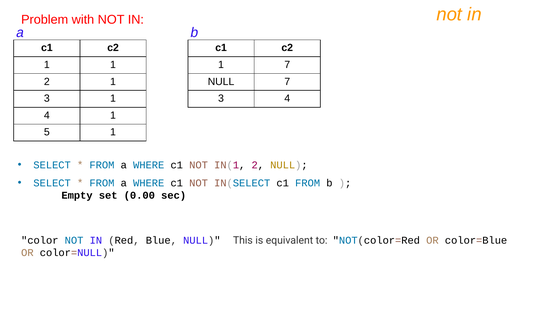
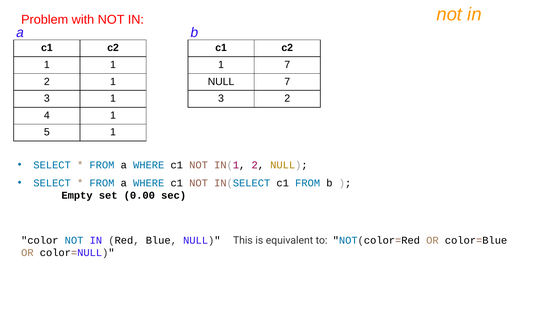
3 4: 4 -> 2
